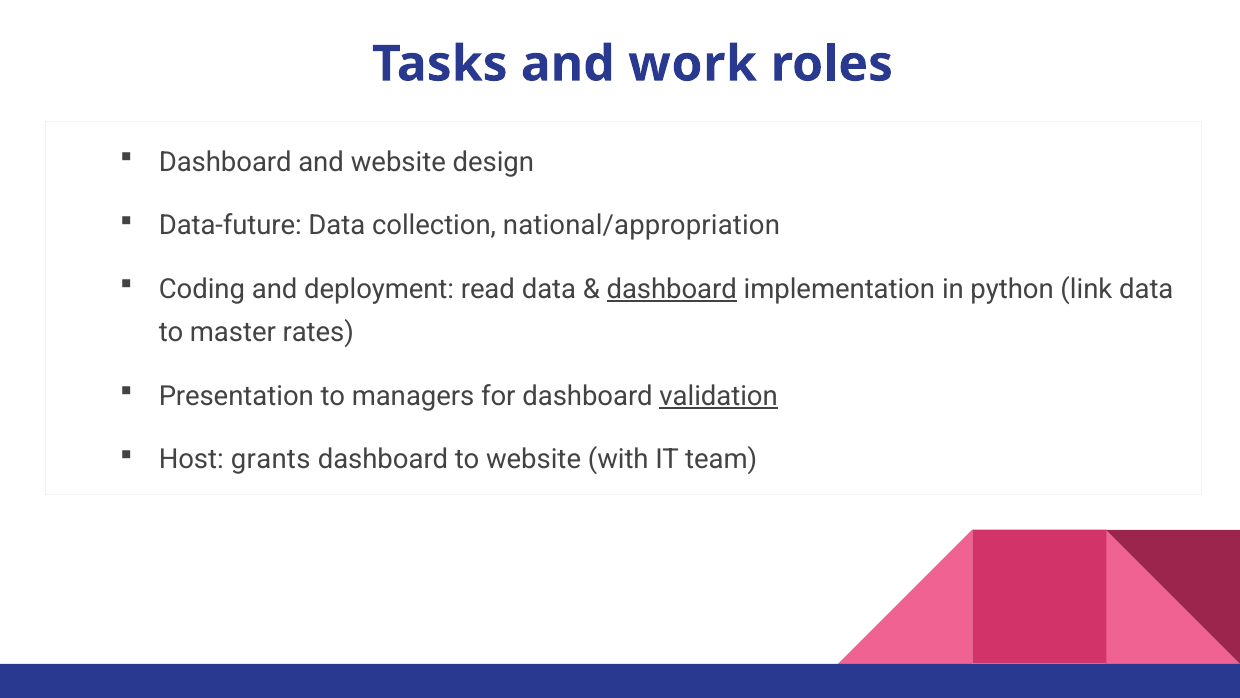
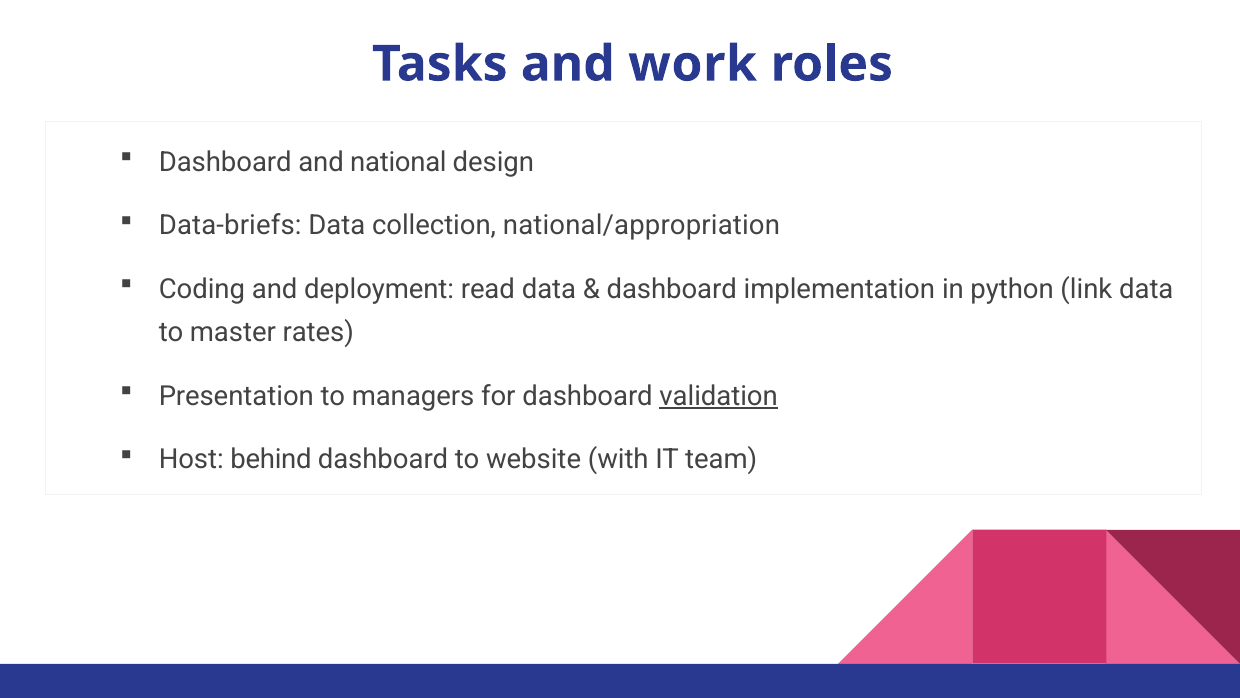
and website: website -> national
Data-future: Data-future -> Data-briefs
dashboard at (672, 289) underline: present -> none
grants: grants -> behind
